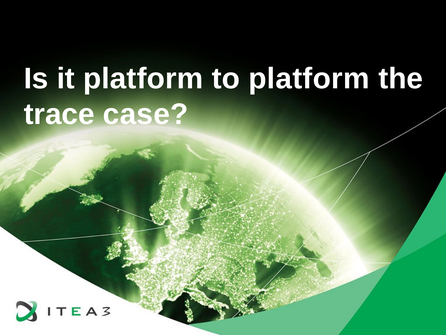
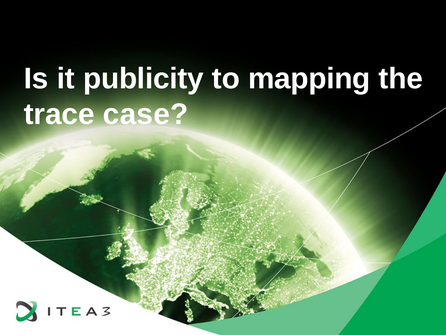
it platform: platform -> publicity
to platform: platform -> mapping
